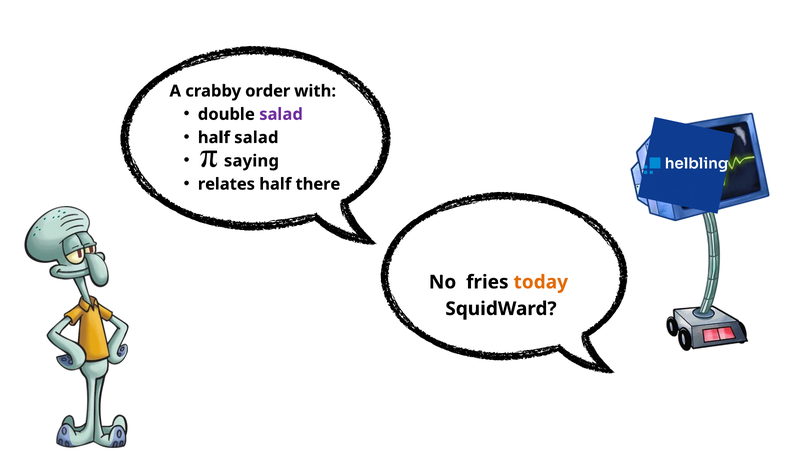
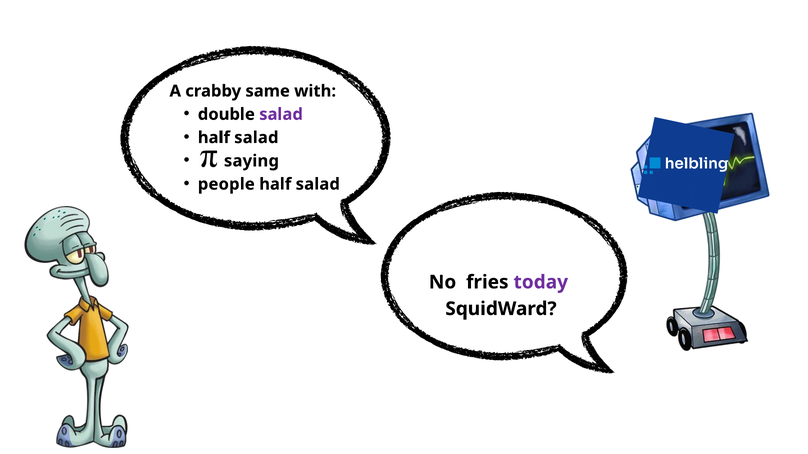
order: order -> same
relates: relates -> people
there at (318, 184): there -> salad
today colour: orange -> purple
